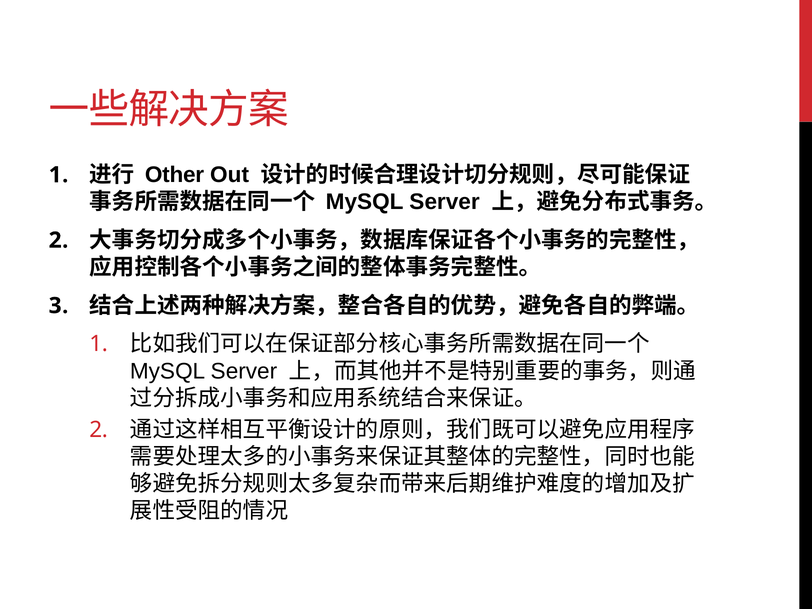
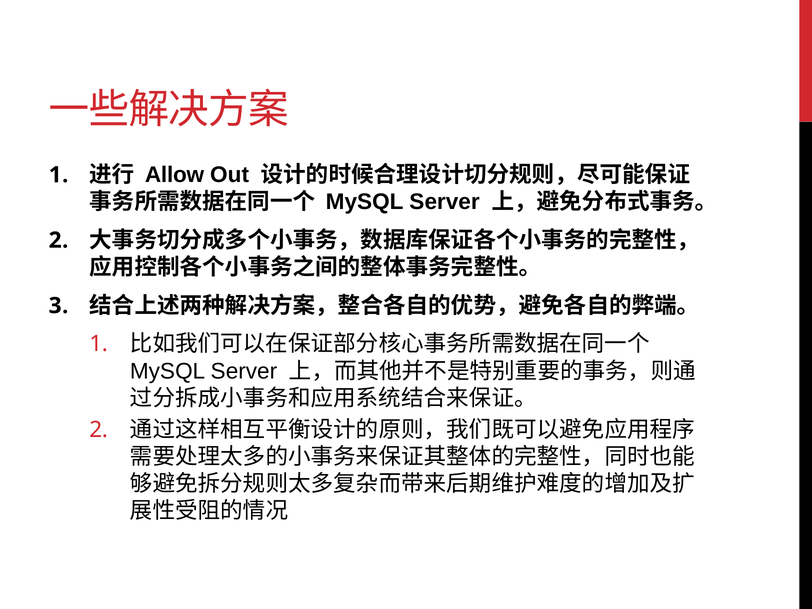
Other: Other -> Allow
